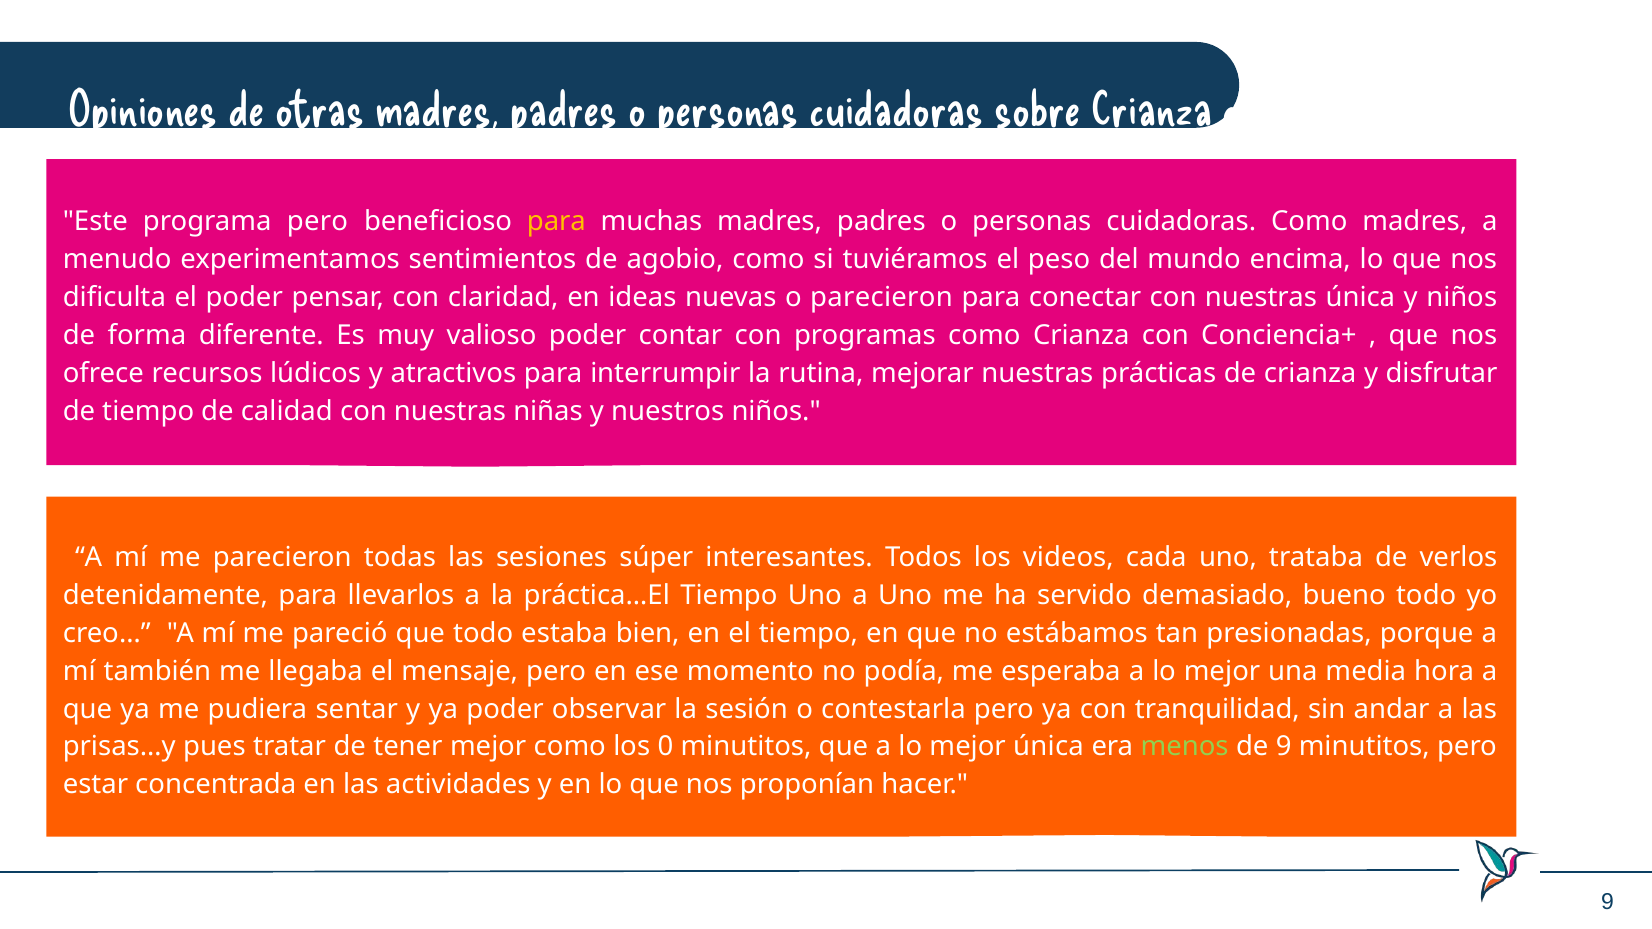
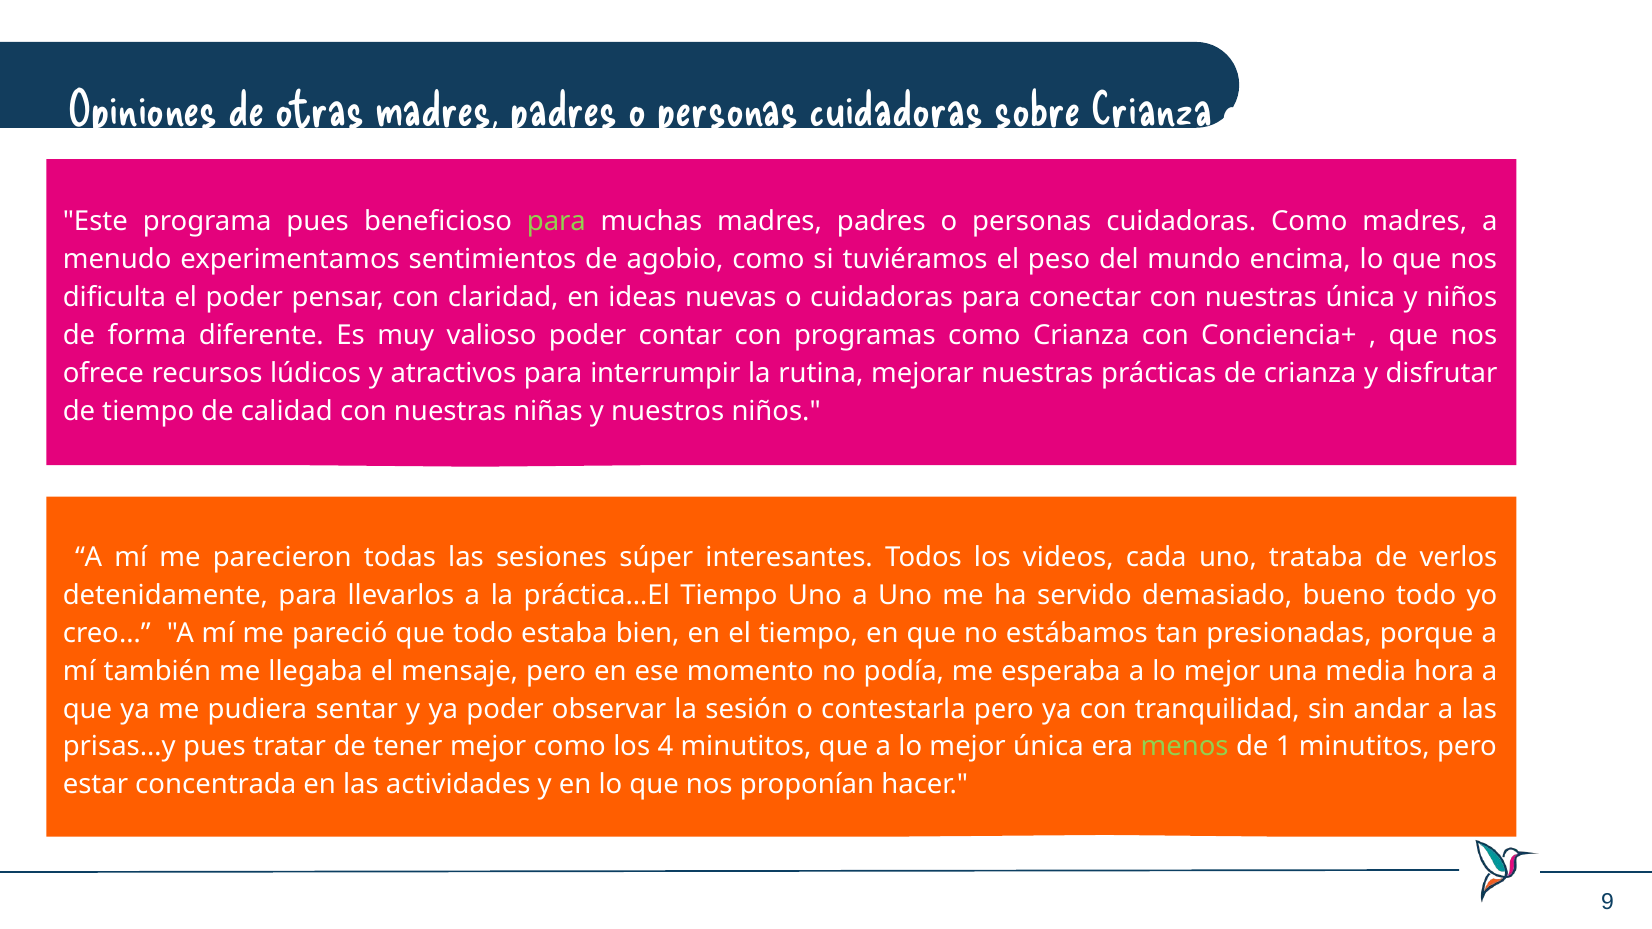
programa pero: pero -> pues
para at (556, 222) colour: yellow -> light green
o parecieron: parecieron -> cuidadoras
0: 0 -> 4
de 9: 9 -> 1
